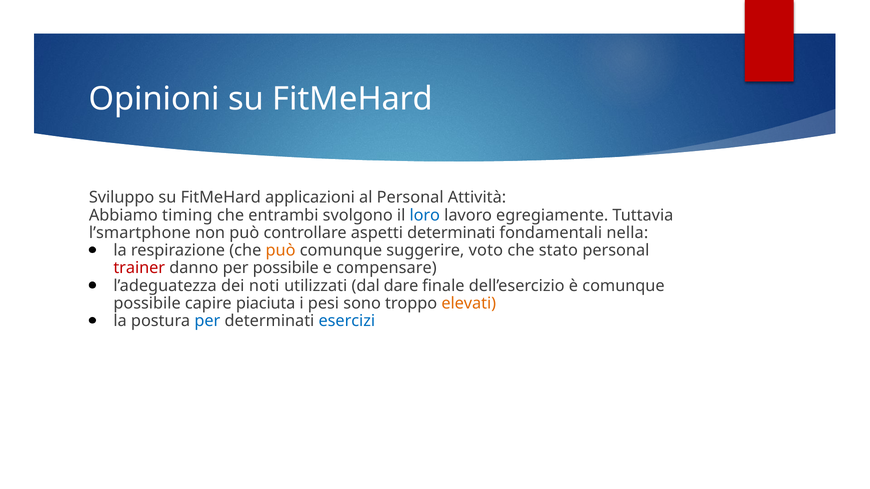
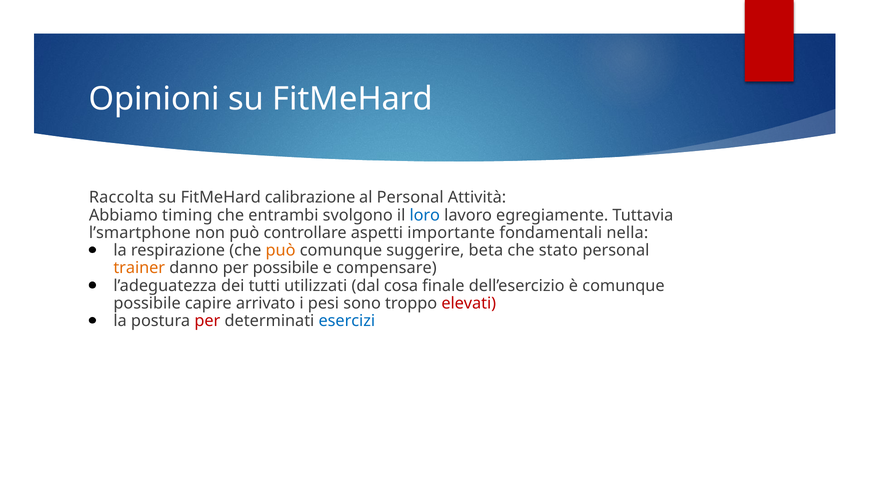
Sviluppo: Sviluppo -> Raccolta
applicazioni: applicazioni -> calibrazione
aspetti determinati: determinati -> importante
voto: voto -> beta
trainer colour: red -> orange
noti: noti -> tutti
dare: dare -> cosa
piaciuta: piaciuta -> arrivato
elevati colour: orange -> red
per at (207, 321) colour: blue -> red
